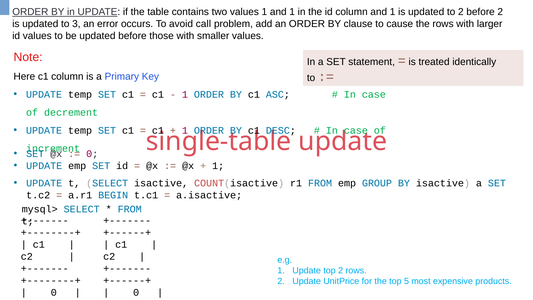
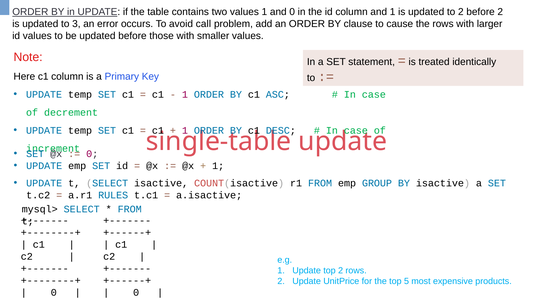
1 and 1: 1 -> 0
BEGIN: BEGIN -> RULES
